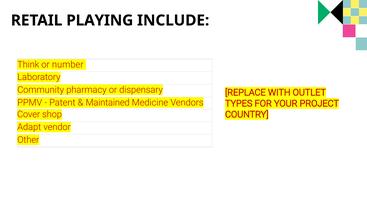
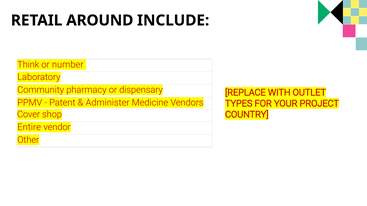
PLAYING: PLAYING -> AROUND
Maintained: Maintained -> Administer
Adapt: Adapt -> Entire
